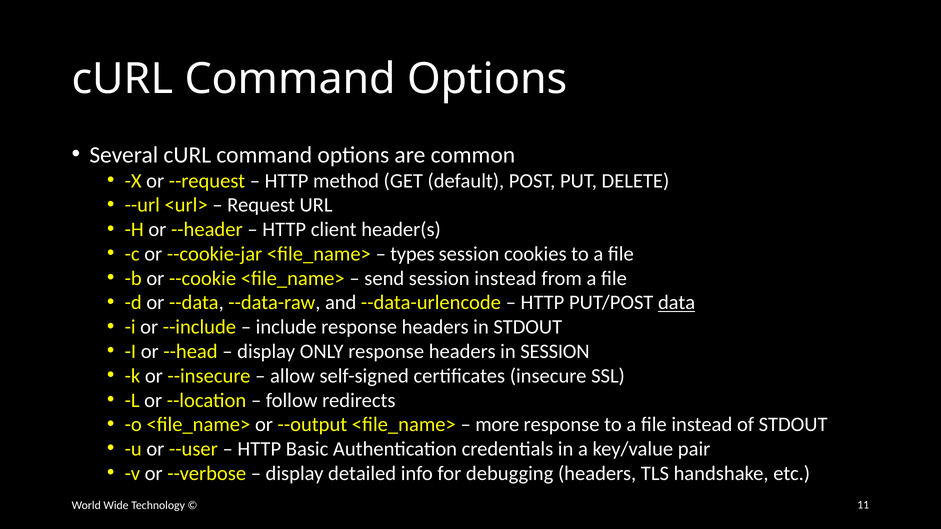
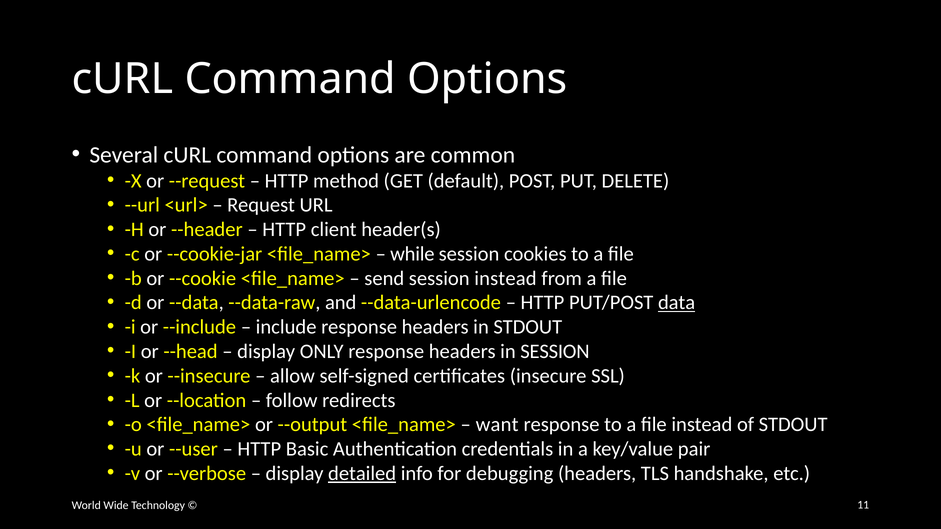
types: types -> while
more: more -> want
detailed underline: none -> present
